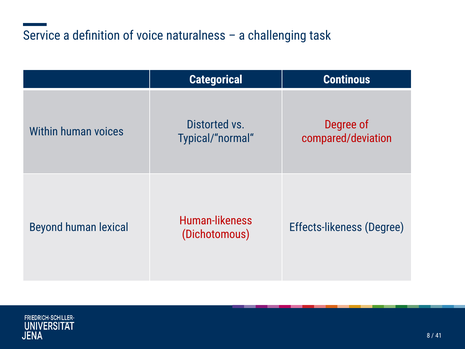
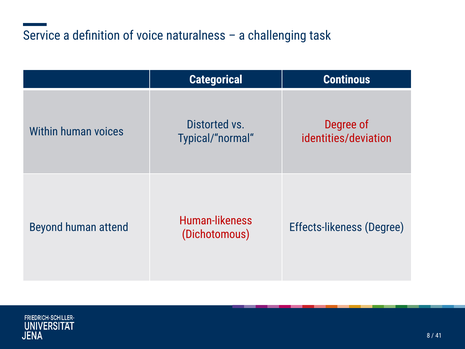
compared/deviation: compared/deviation -> identities/deviation
lexical: lexical -> attend
